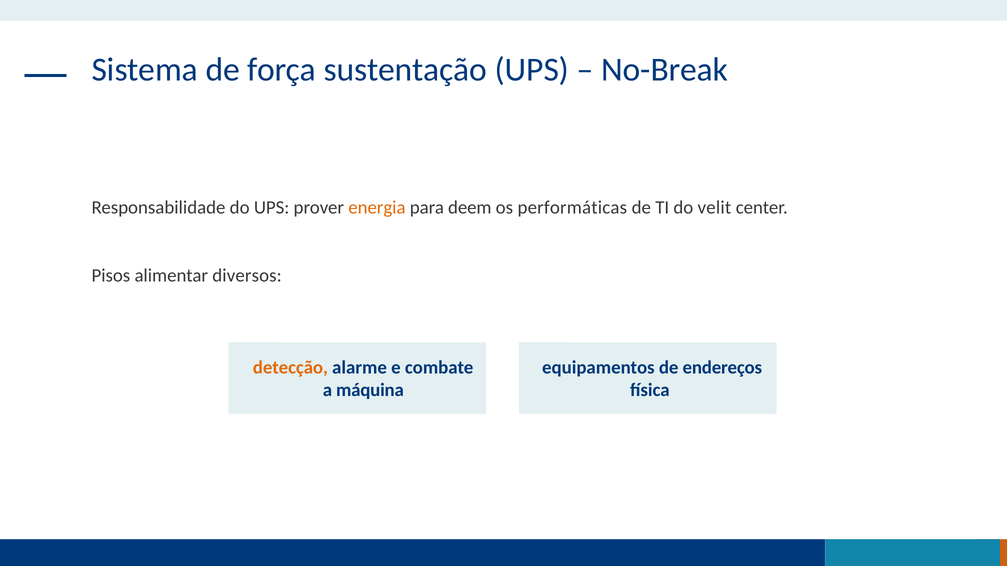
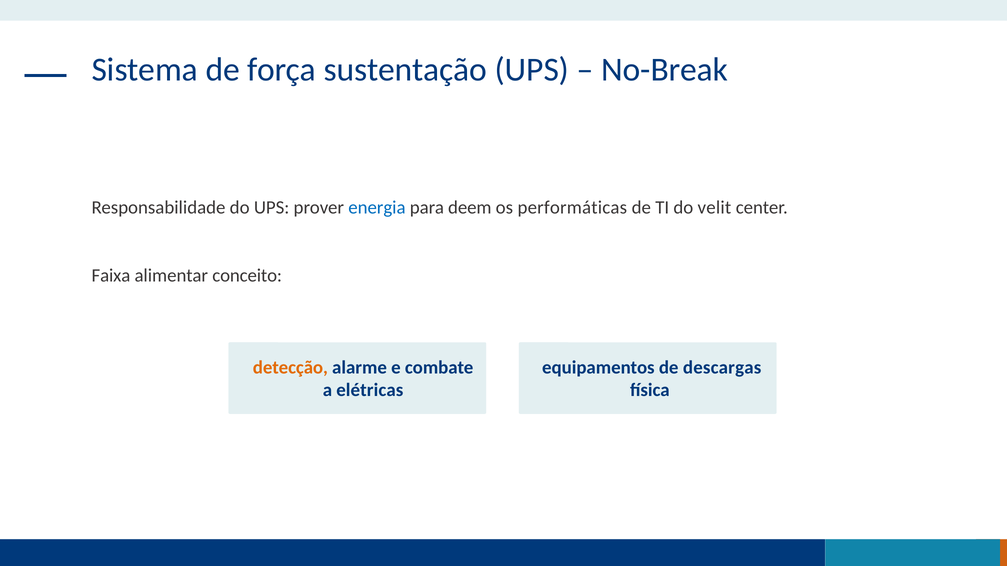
energia colour: orange -> blue
Pisos: Pisos -> Faixa
diversos: diversos -> conceito
endereços: endereços -> descargas
máquina: máquina -> elétricas
